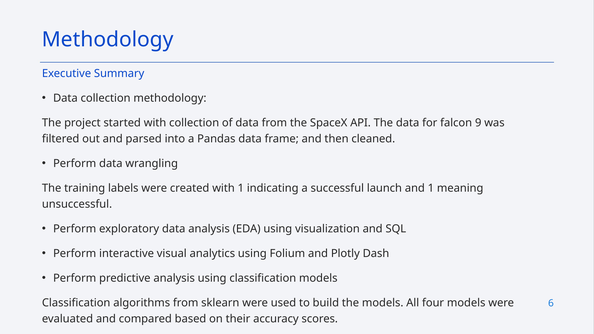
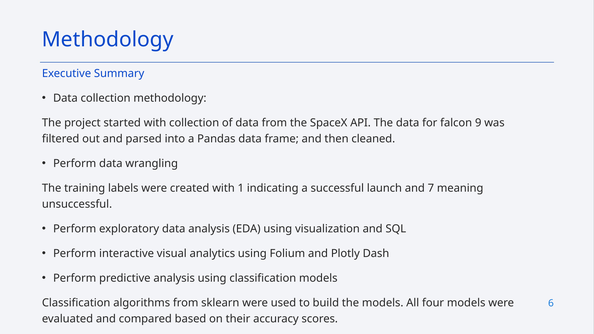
and 1: 1 -> 7
